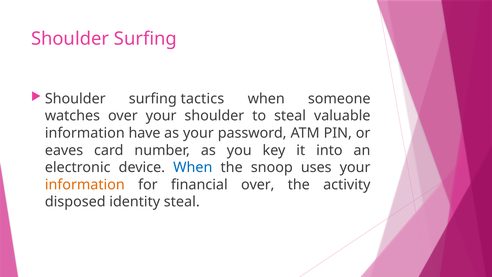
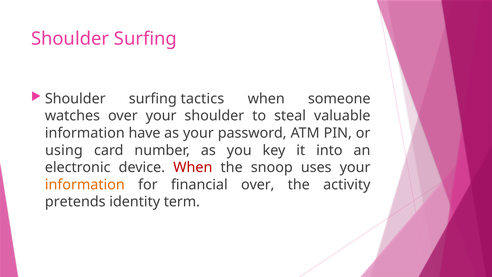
eaves: eaves -> using
When at (193, 167) colour: blue -> red
disposed: disposed -> pretends
identity steal: steal -> term
